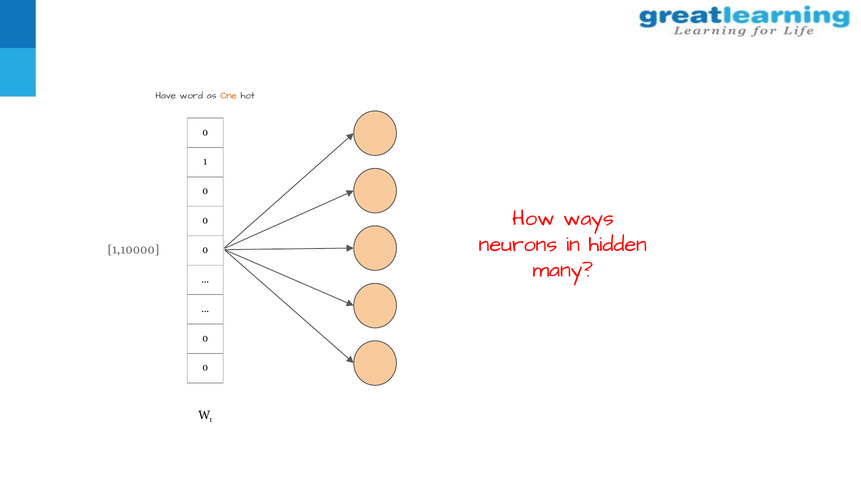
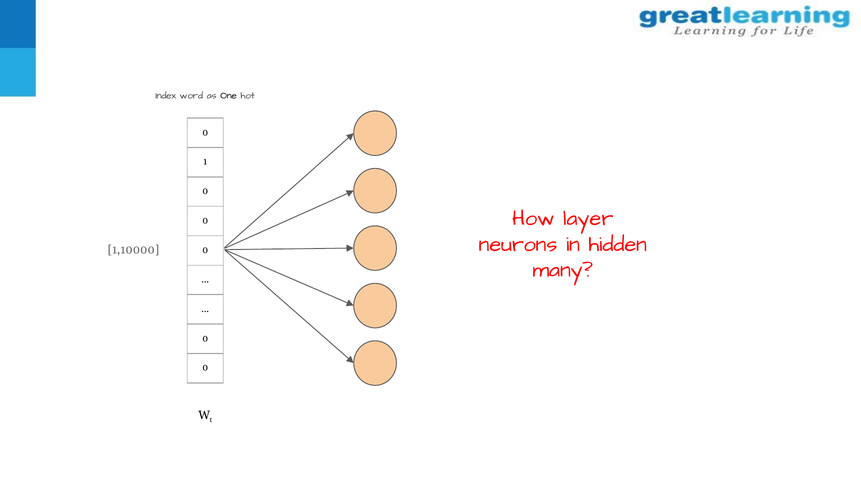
Have: Have -> Index
One colour: orange -> black
ways: ways -> layer
